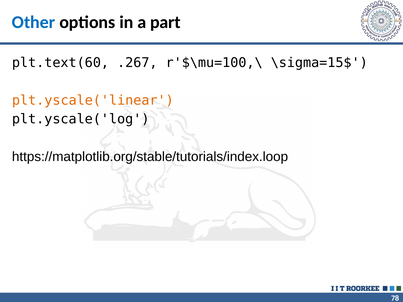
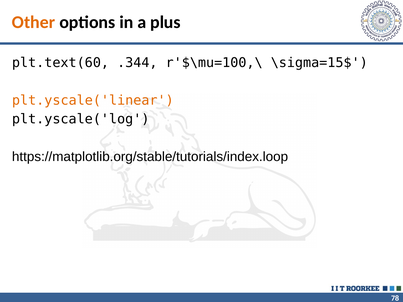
Other colour: blue -> orange
part: part -> plus
.267: .267 -> .344
